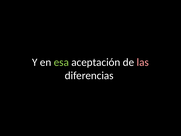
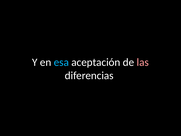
esa colour: light green -> light blue
